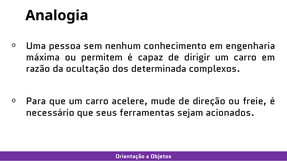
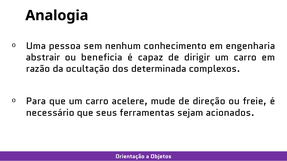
máxima: máxima -> abstrair
permitem: permitem -> beneficia
